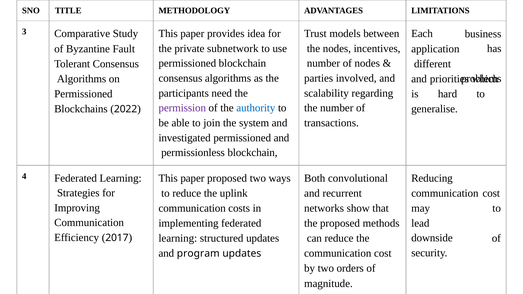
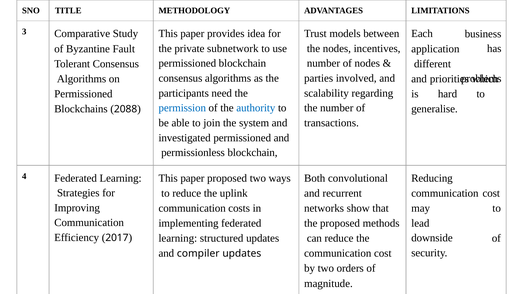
permission colour: purple -> blue
2022: 2022 -> 2088
program: program -> compiler
